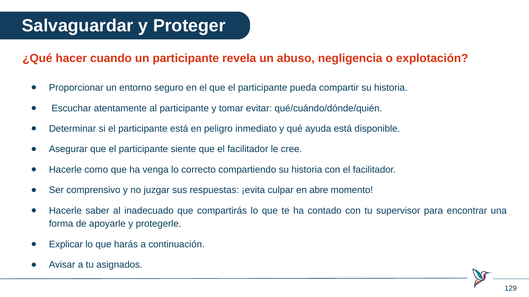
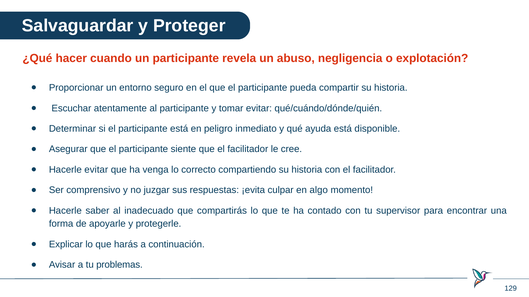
Hacerle como: como -> evitar
abre: abre -> algo
asignados: asignados -> problemas
